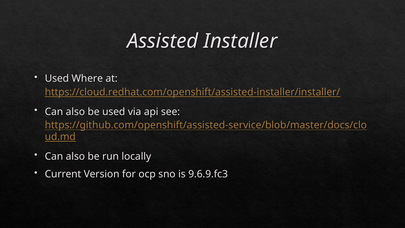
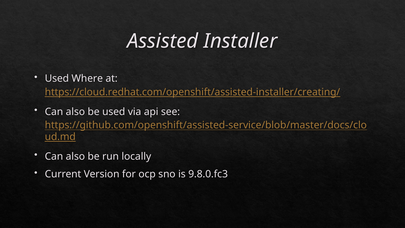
https://cloud.redhat.com/openshift/assisted-installer/installer/: https://cloud.redhat.com/openshift/assisted-installer/installer/ -> https://cloud.redhat.com/openshift/assisted-installer/creating/
9.6.9.fc3: 9.6.9.fc3 -> 9.8.0.fc3
